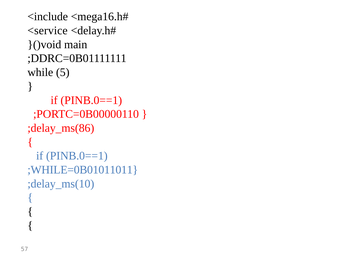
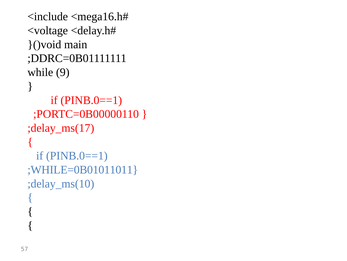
service: service -> voltage
5: 5 -> 9
delay_ms(86: delay_ms(86 -> delay_ms(17
